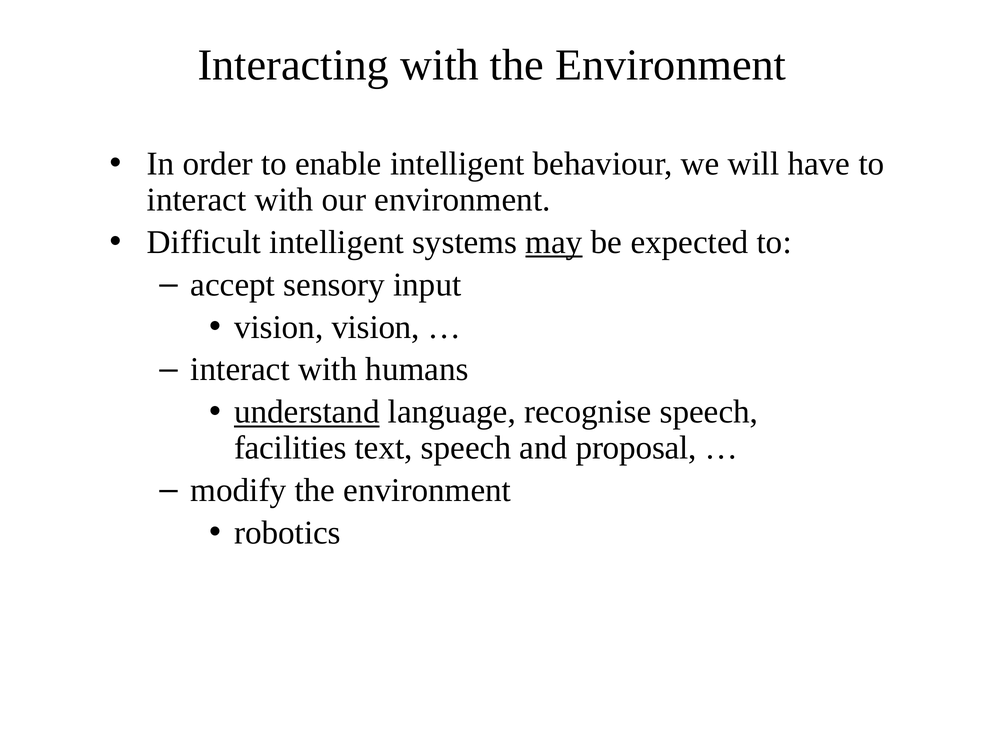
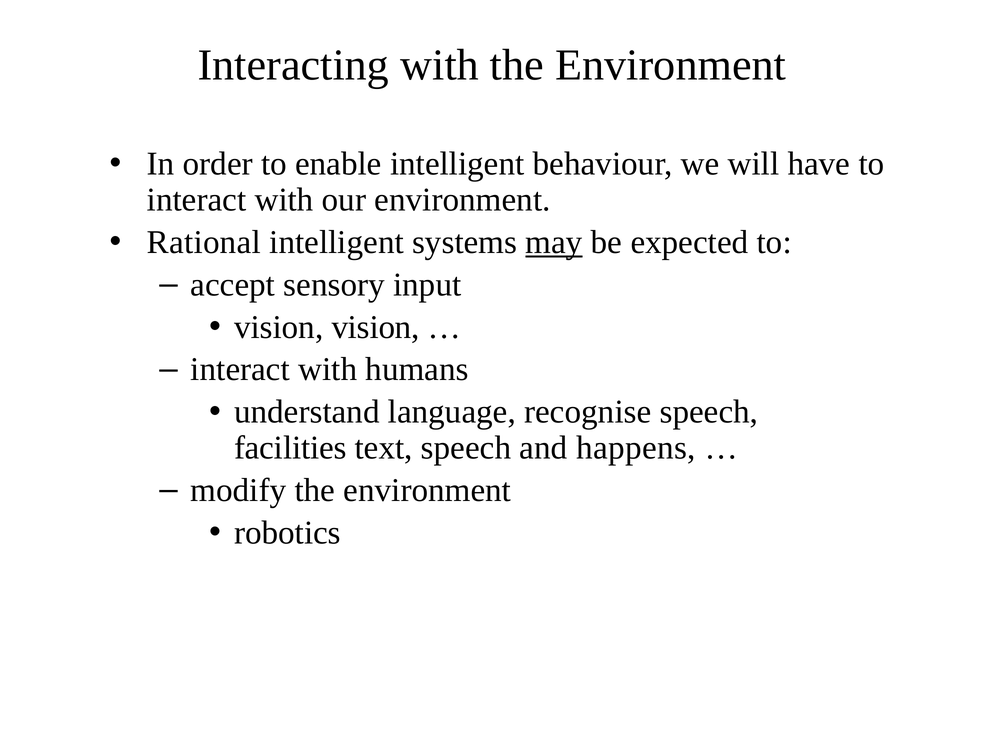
Difficult: Difficult -> Rational
understand underline: present -> none
proposal: proposal -> happens
